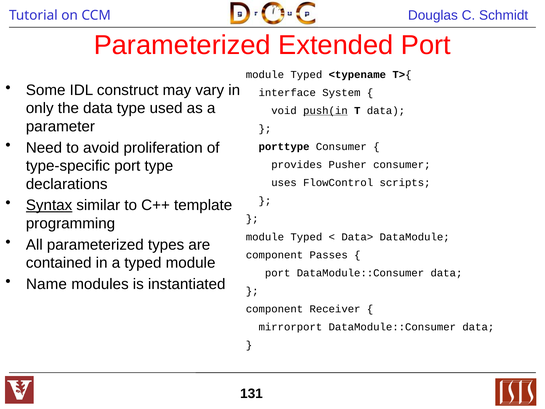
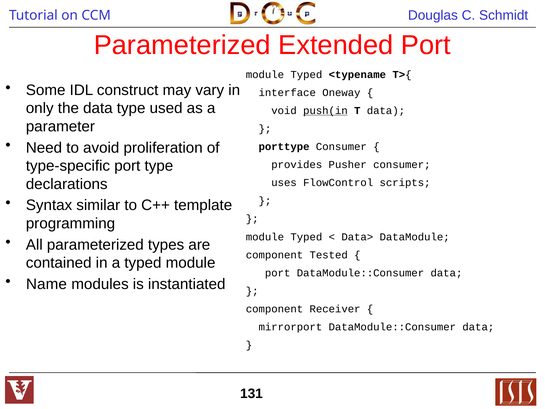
System: System -> Oneway
Syntax underline: present -> none
Passes: Passes -> Tested
